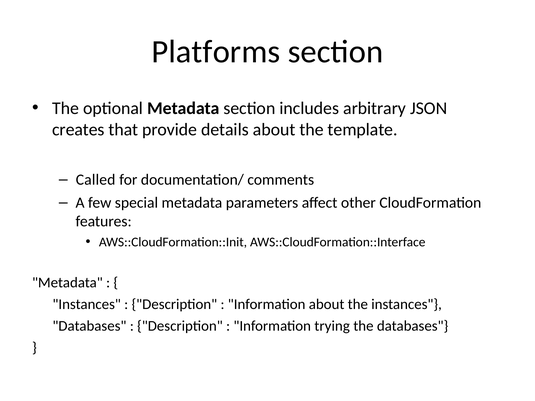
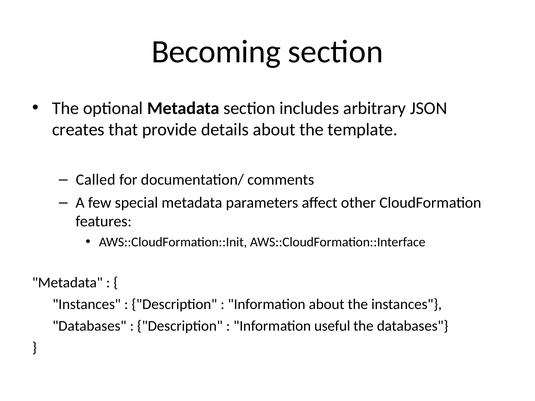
Platforms: Platforms -> Becoming
trying: trying -> useful
